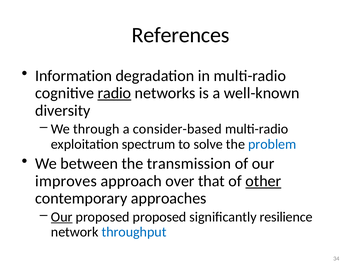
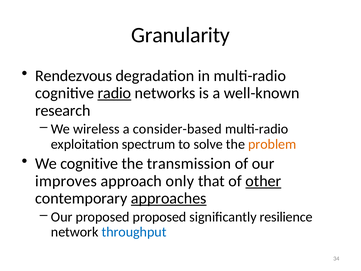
References: References -> Granularity
Information: Information -> Rendezvous
diversity: diversity -> research
through: through -> wireless
problem colour: blue -> orange
We between: between -> cognitive
over: over -> only
approaches underline: none -> present
Our at (62, 217) underline: present -> none
